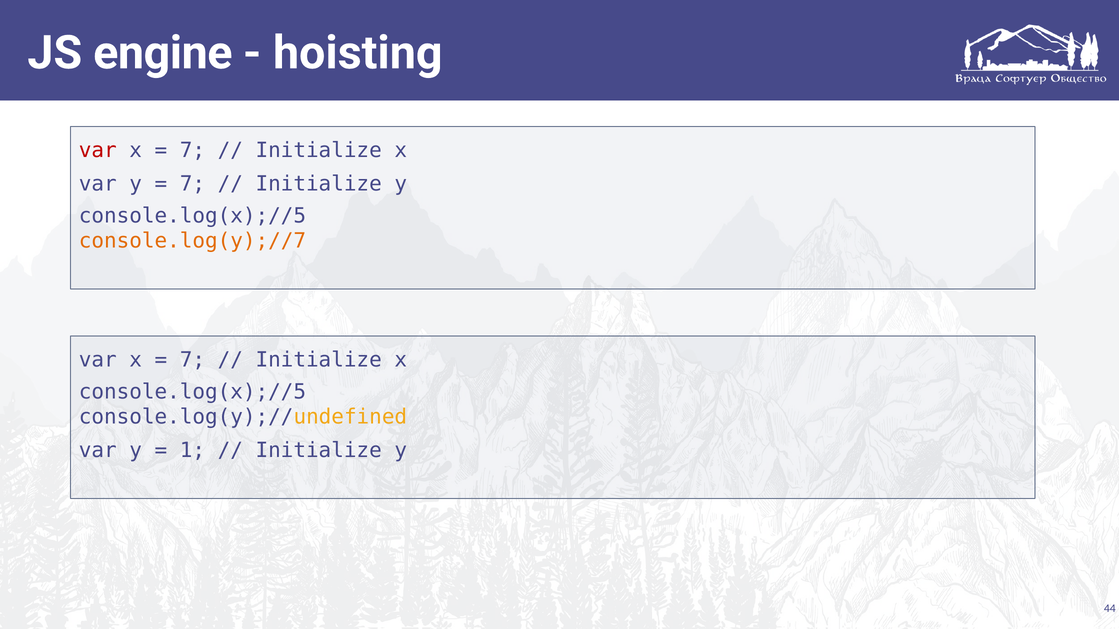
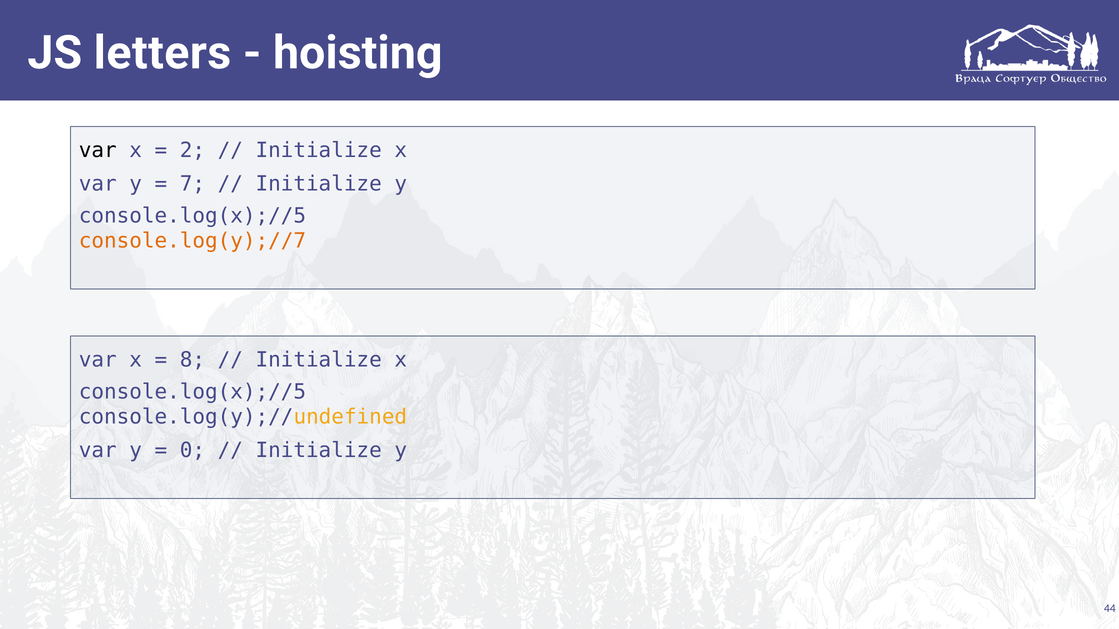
engine: engine -> letters
var at (98, 150) colour: red -> black
7 at (192, 150): 7 -> 2
7 at (192, 360): 7 -> 8
1: 1 -> 0
